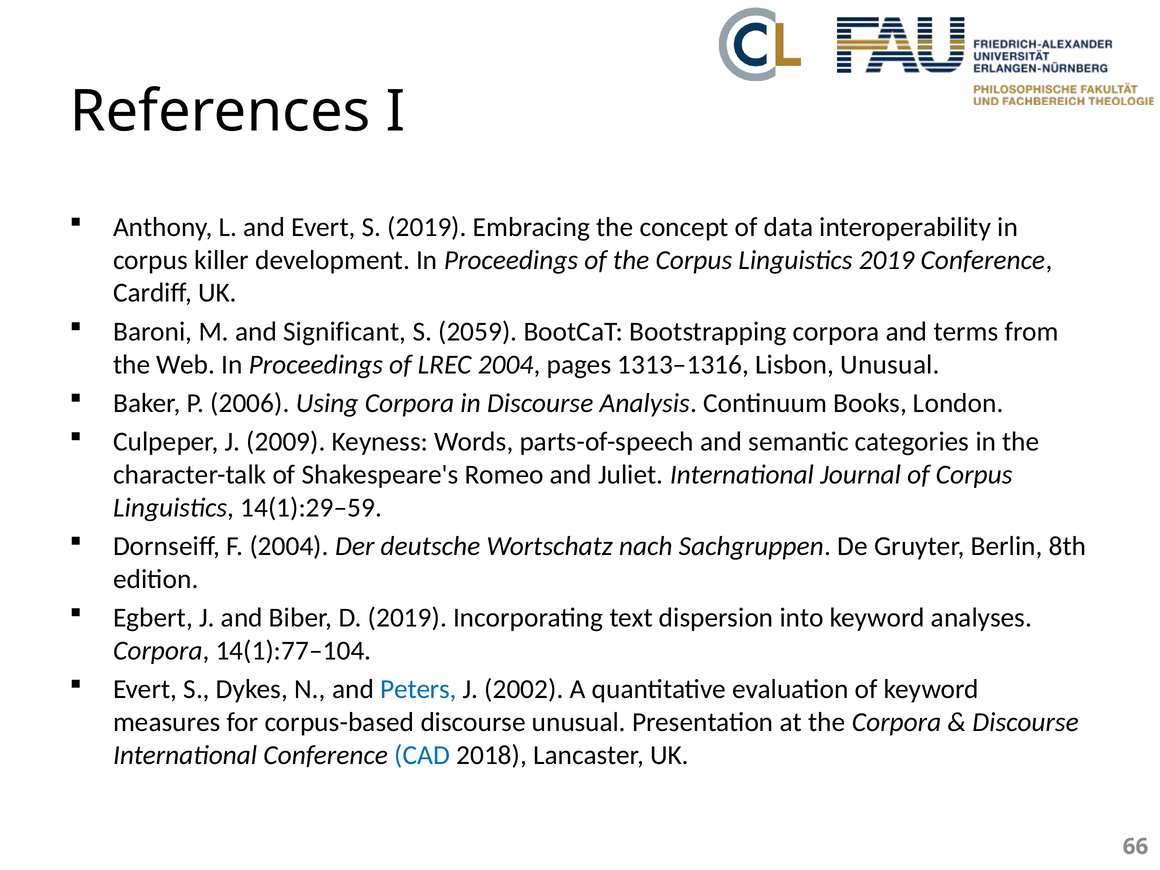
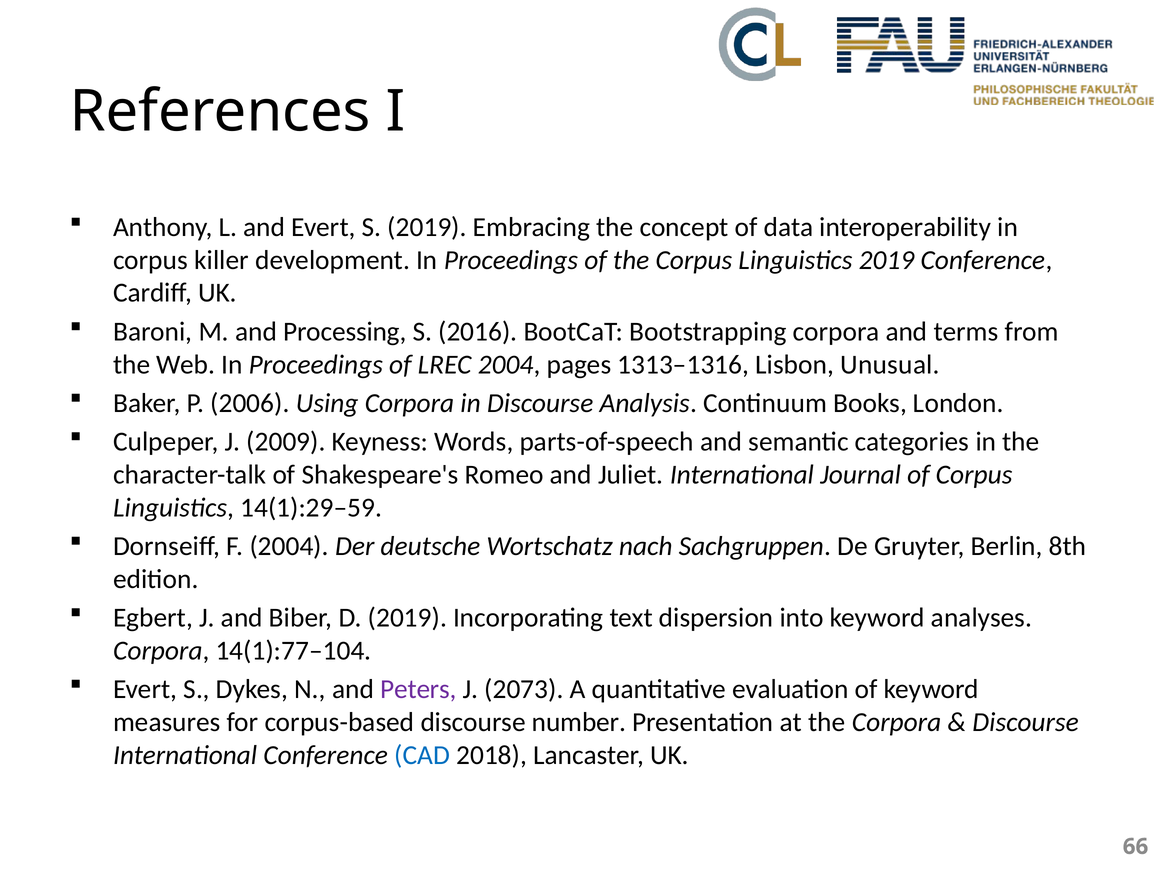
Significant: Significant -> Processing
2059: 2059 -> 2016
Peters colour: blue -> purple
2002: 2002 -> 2073
discourse unusual: unusual -> number
